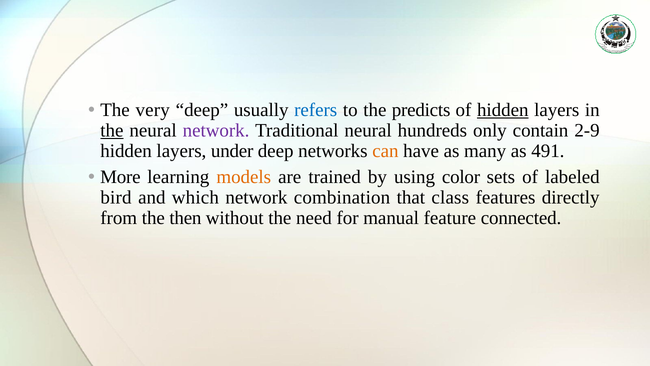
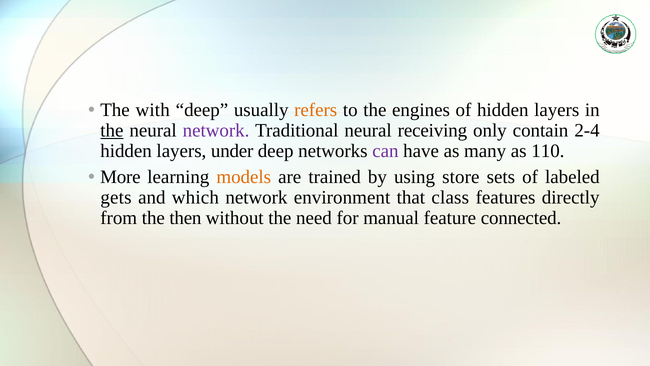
very: very -> with
refers colour: blue -> orange
predicts: predicts -> engines
hidden at (503, 110) underline: present -> none
hundreds: hundreds -> receiving
2-9: 2-9 -> 2-4
can colour: orange -> purple
491: 491 -> 110
color: color -> store
bird: bird -> gets
combination: combination -> environment
